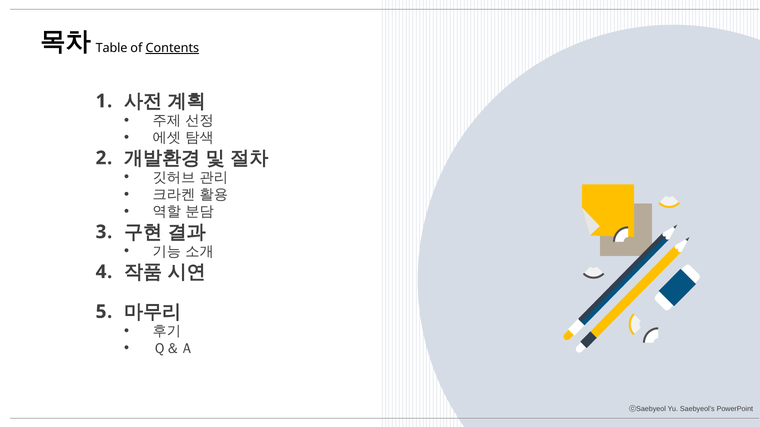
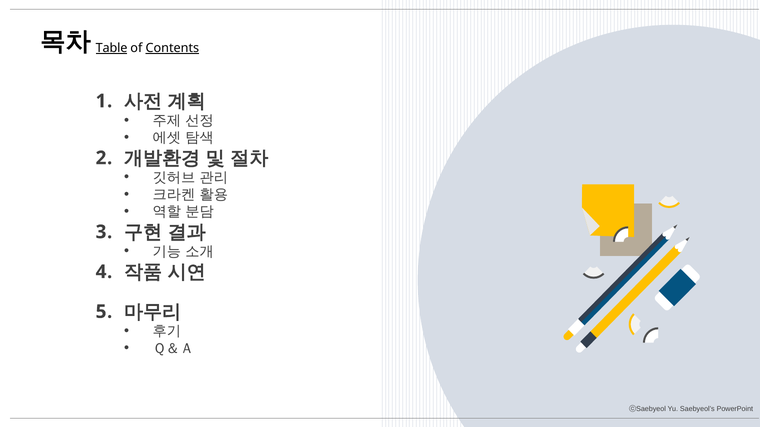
Table underline: none -> present
